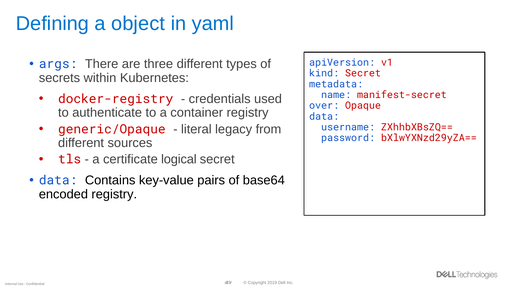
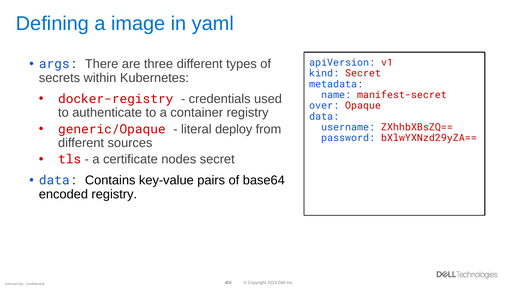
object: object -> image
legacy: legacy -> deploy
logical: logical -> nodes
